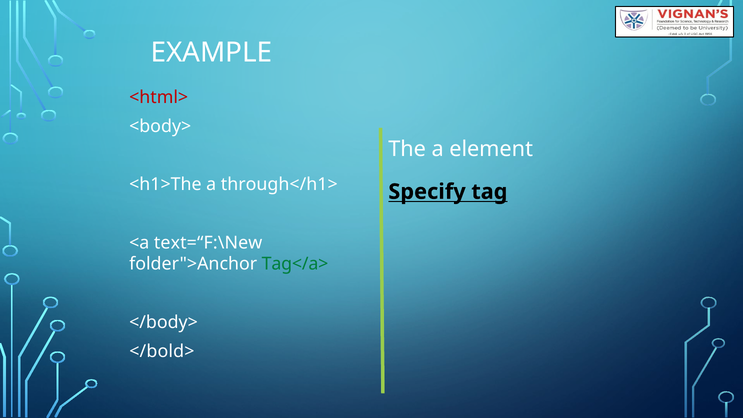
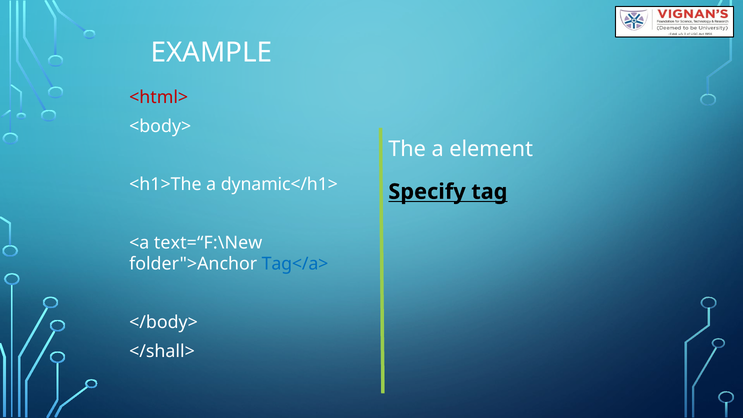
through</h1>: through</h1> -> dynamic</h1>
Tag</a> colour: green -> blue
</bold>: </bold> -> </shall>
